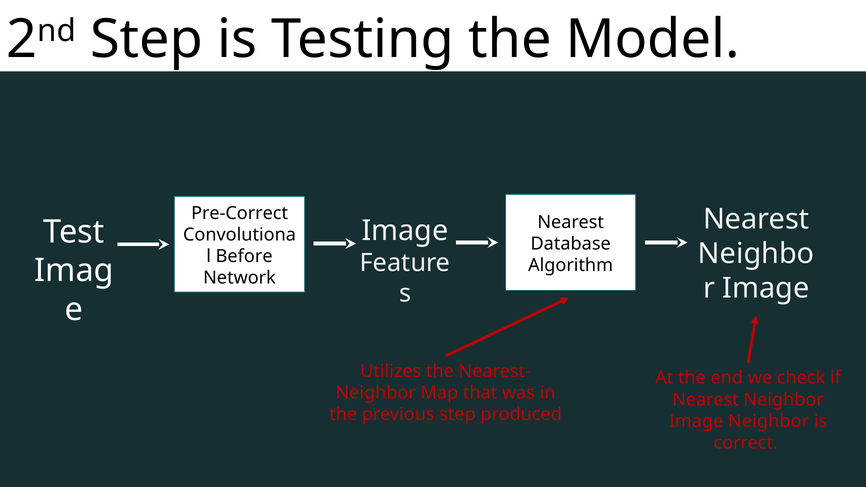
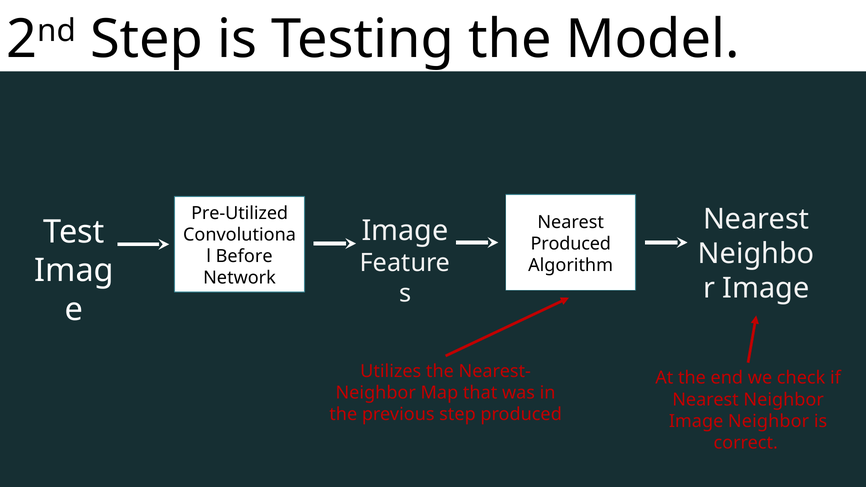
Pre-Correct: Pre-Correct -> Pre-Utilized
Database at (571, 244): Database -> Produced
